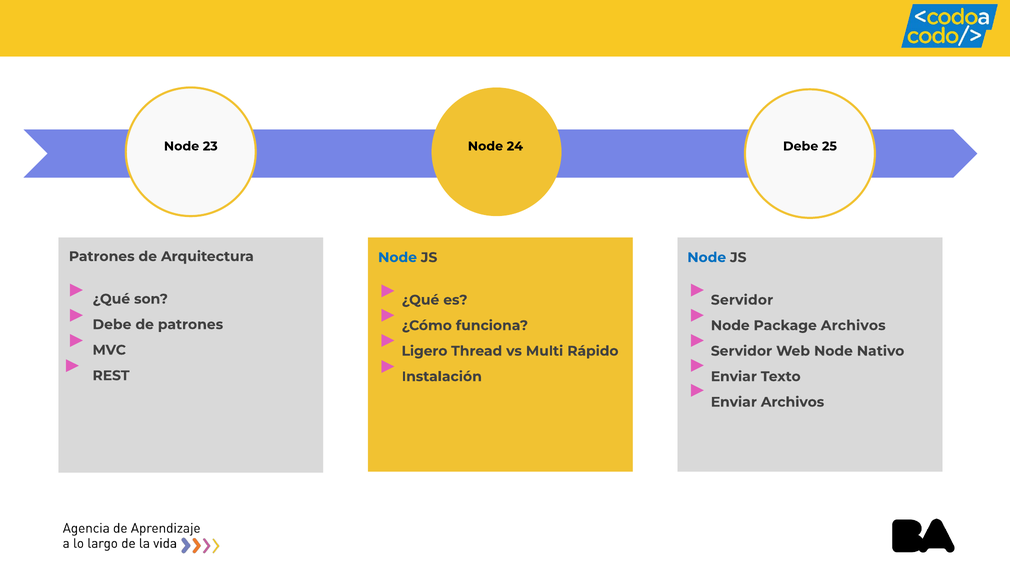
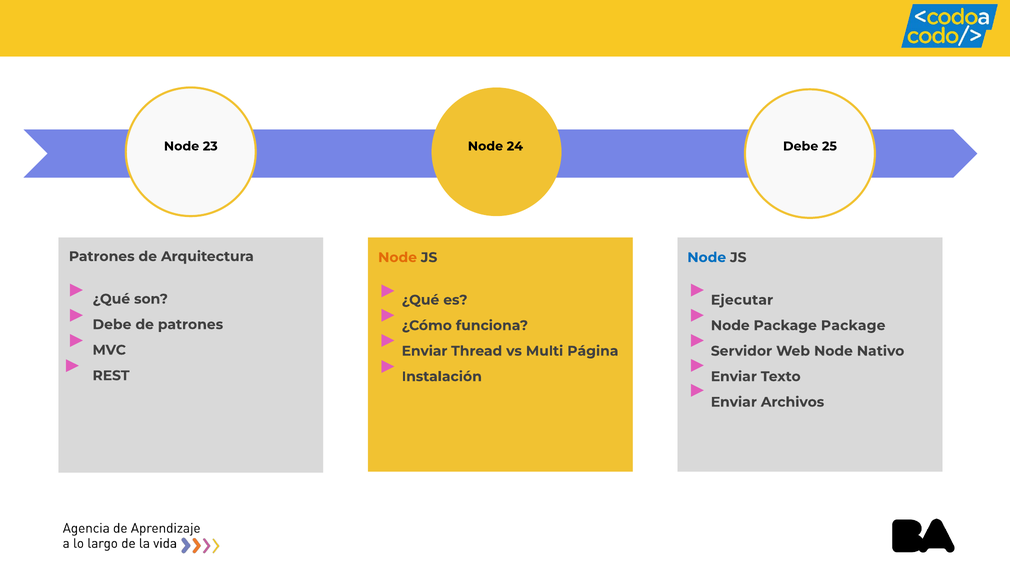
Node at (398, 258) colour: blue -> orange
Servidor at (742, 300): Servidor -> Ejecutar
Package Archivos: Archivos -> Package
Ligero at (424, 351): Ligero -> Enviar
Rápido: Rápido -> Página
